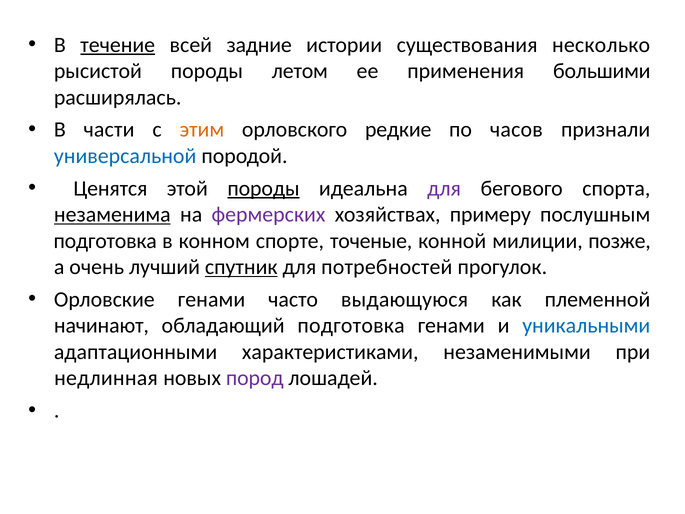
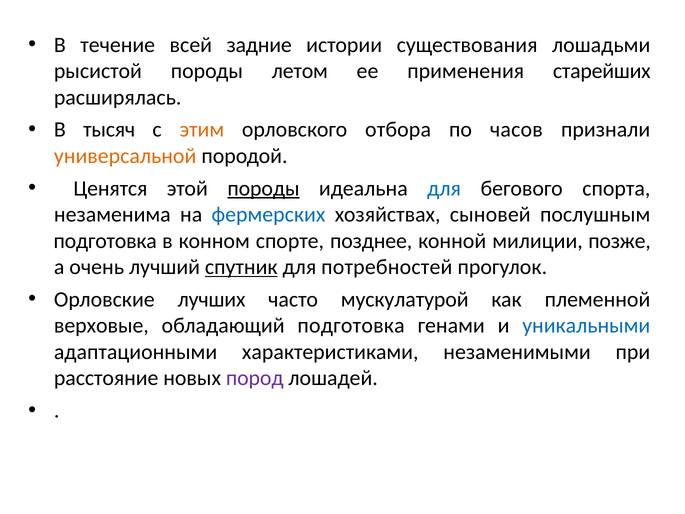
течение underline: present -> none
несколько: несколько -> лошадьми
большими: большими -> старейших
части: части -> тысяч
редкие: редкие -> отбора
универсальной colour: blue -> orange
для at (444, 188) colour: purple -> blue
незаменима underline: present -> none
фермерских colour: purple -> blue
примеру: примеру -> сыновей
точеные: точеные -> позднее
Орловские генами: генами -> лучших
выдающуюся: выдающуюся -> мускулатурой
начинают: начинают -> верховые
недлинная: недлинная -> расстояние
